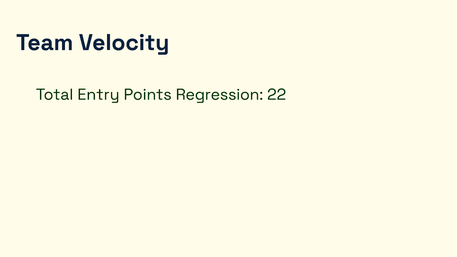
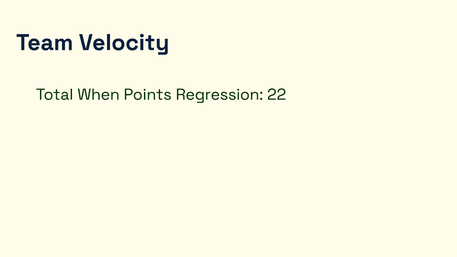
Entry: Entry -> When
